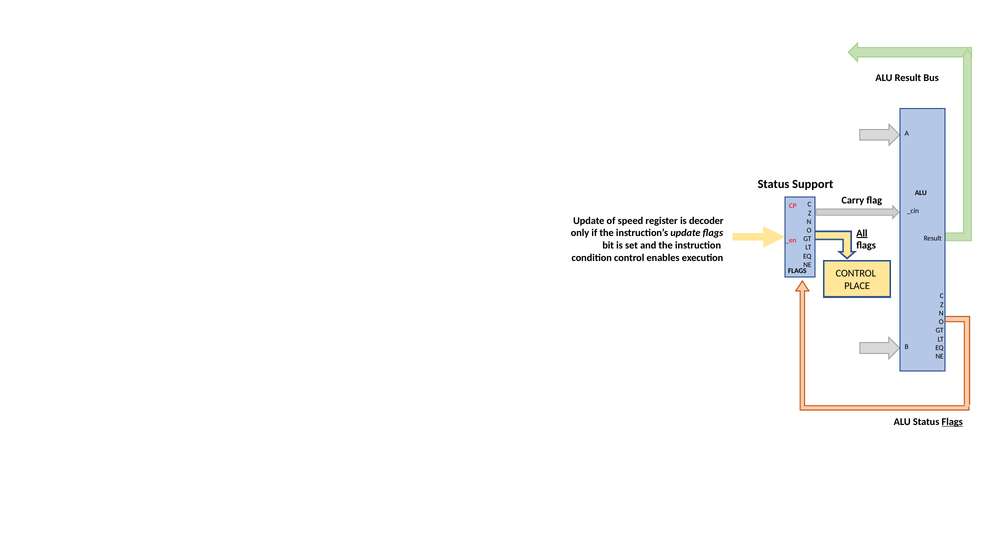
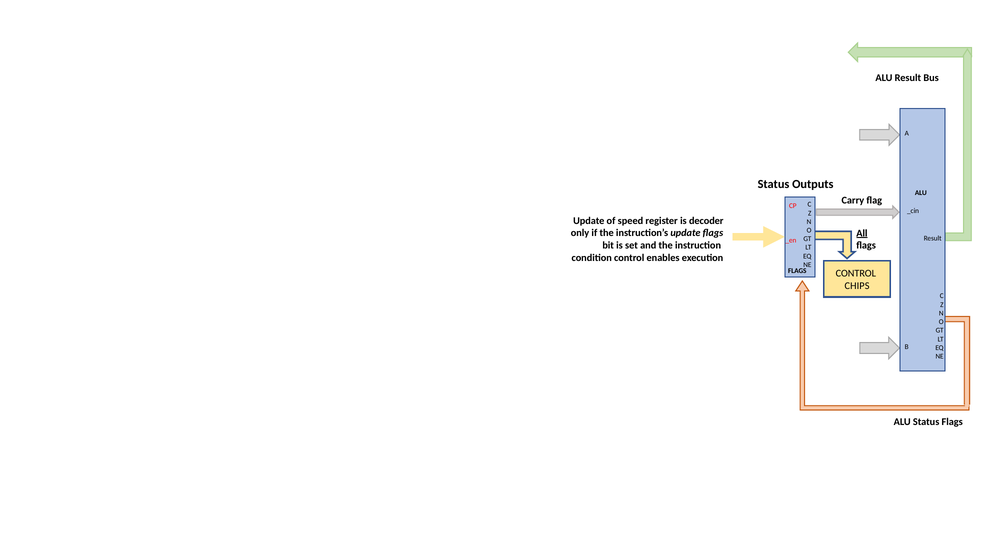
Support: Support -> Outputs
PLACE: PLACE -> CHIPS
Flags at (952, 422) underline: present -> none
